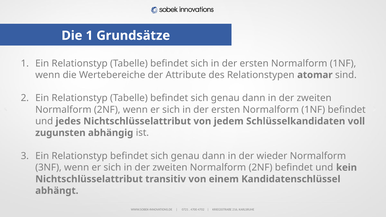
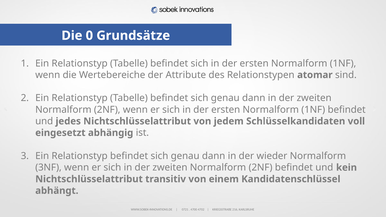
Die 1: 1 -> 0
zugunsten: zugunsten -> eingesetzt
